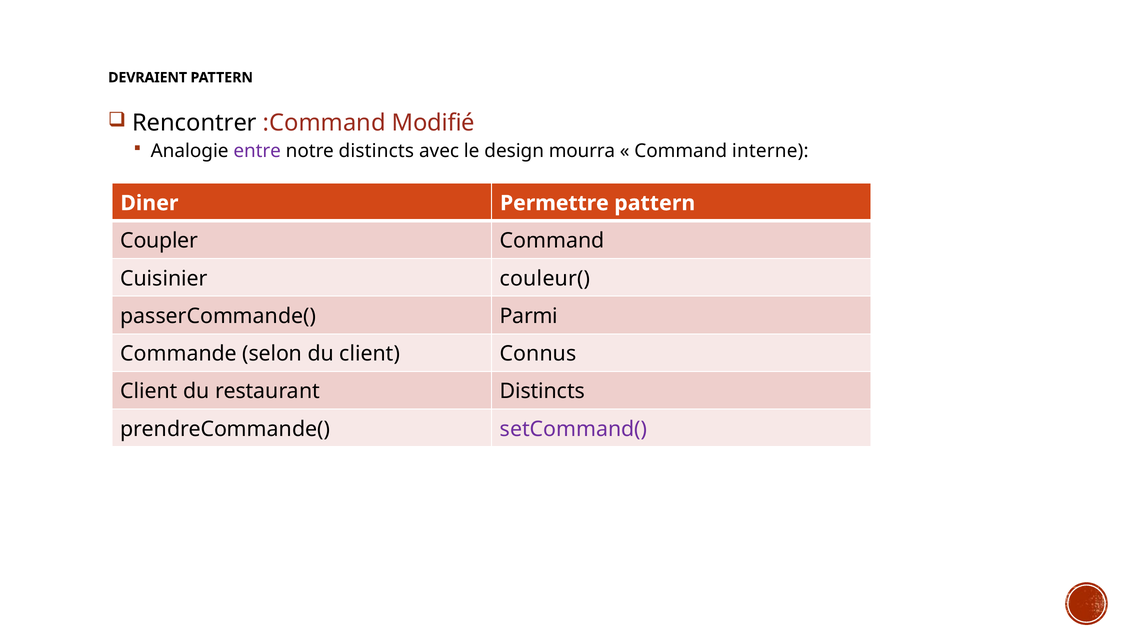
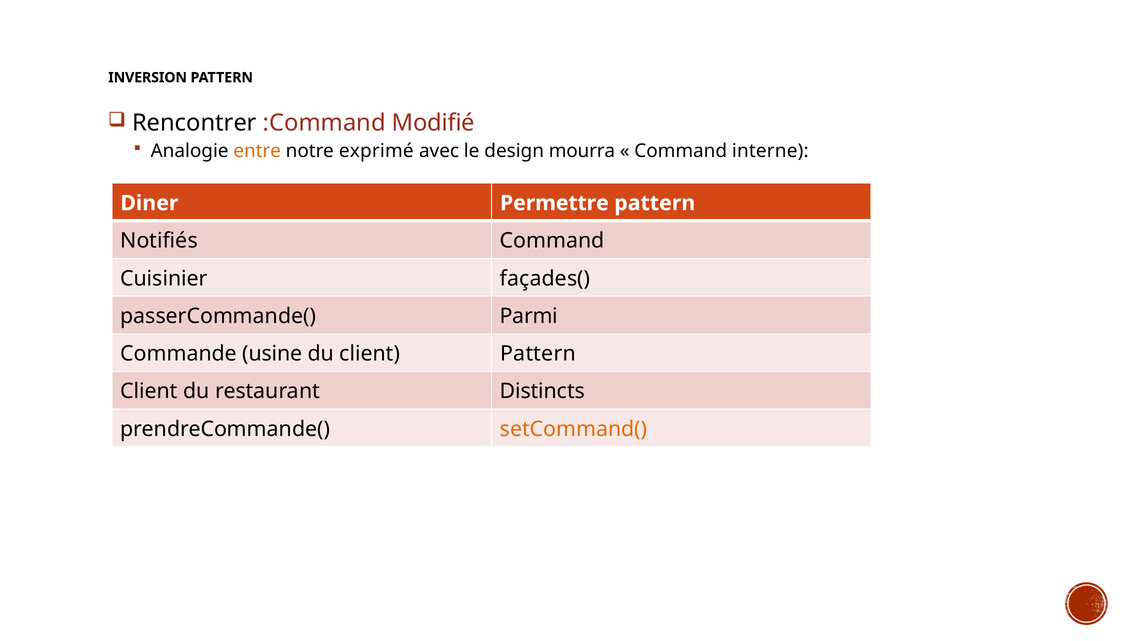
DEVRAIENT: DEVRAIENT -> INVERSION
entre colour: purple -> orange
notre distincts: distincts -> exprimé
Coupler: Coupler -> Notifiés
couleur(: couleur( -> façades(
selon: selon -> usine
client Connus: Connus -> Pattern
setCommand( colour: purple -> orange
